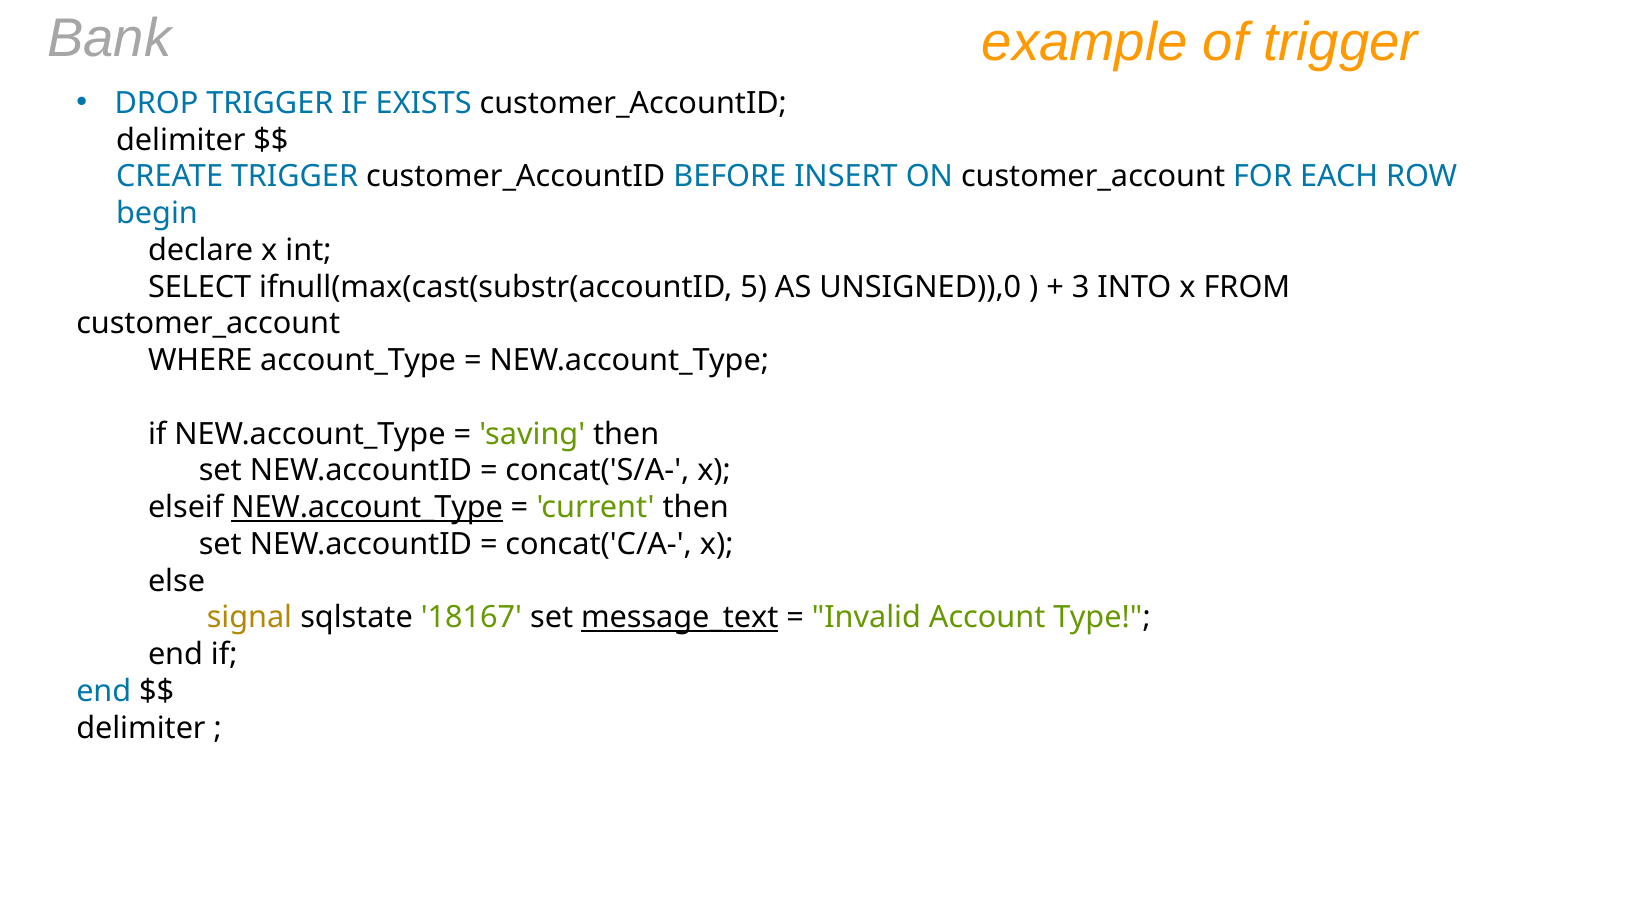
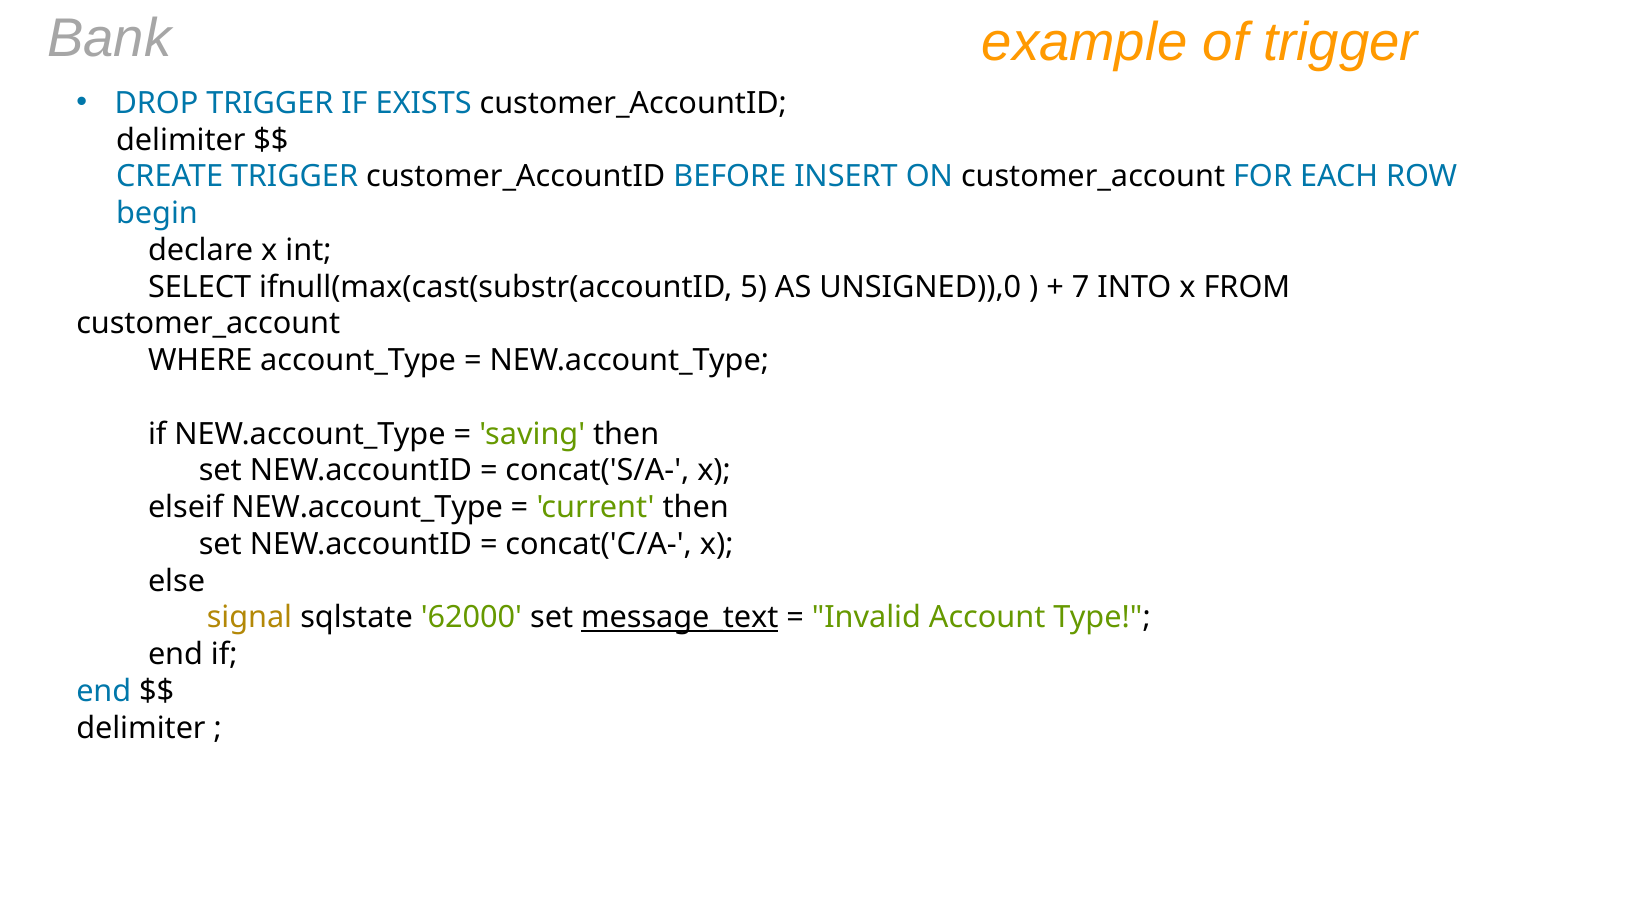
3: 3 -> 7
NEW.account_Type at (367, 508) underline: present -> none
18167: 18167 -> 62000
